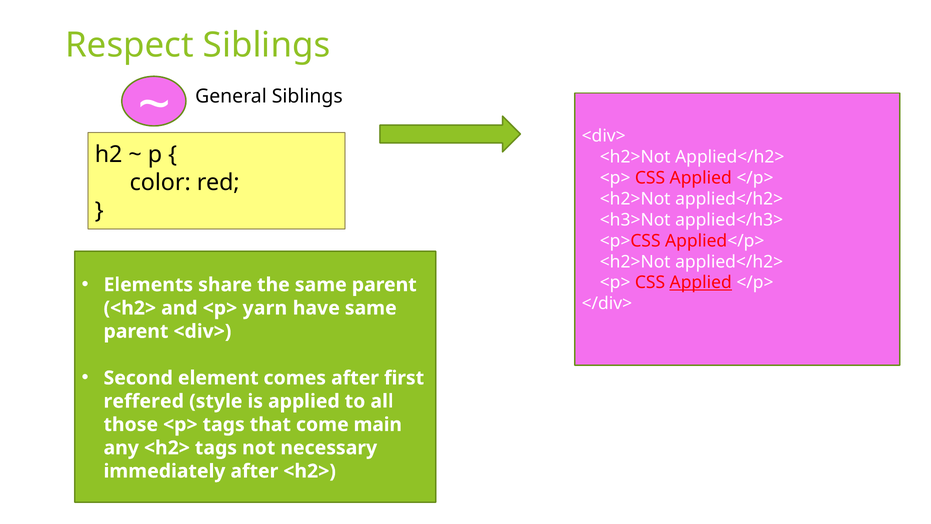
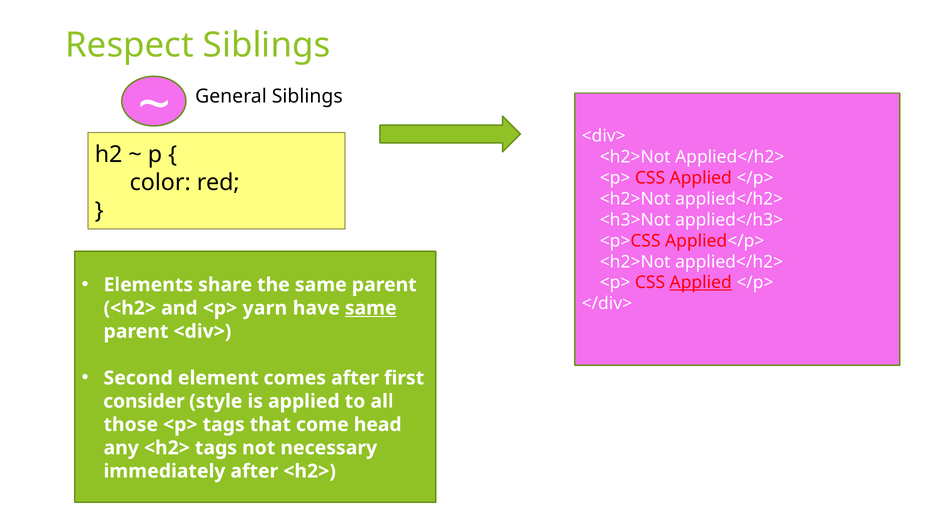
same at (371, 308) underline: none -> present
reffered: reffered -> consider
main: main -> head
